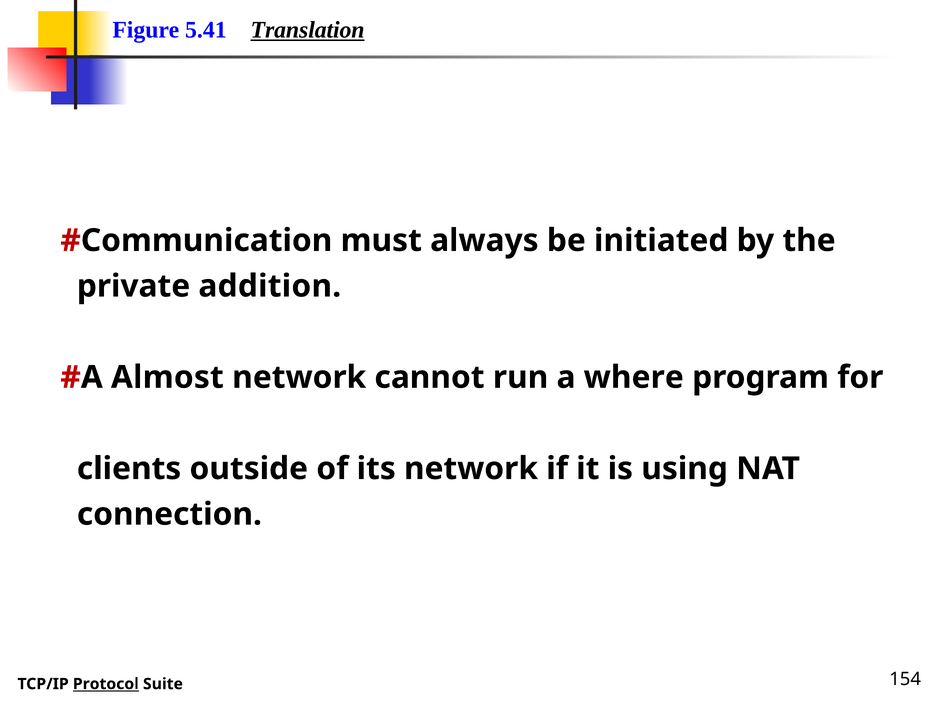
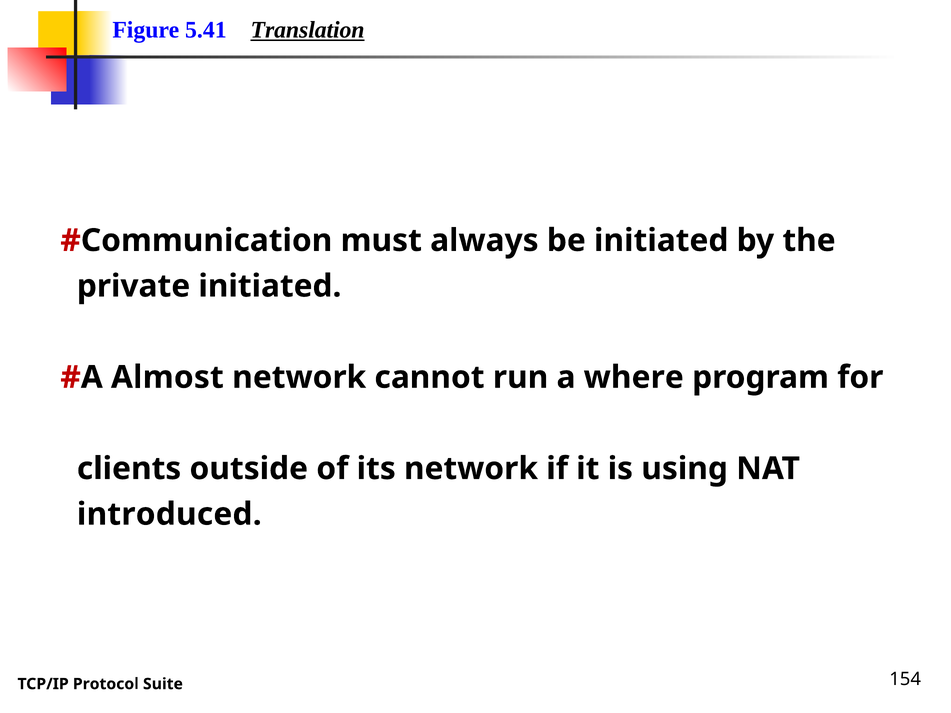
private addition: addition -> initiated
connection: connection -> introduced
Protocol underline: present -> none
